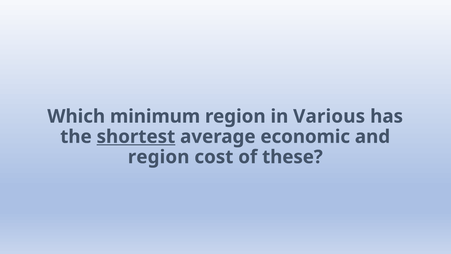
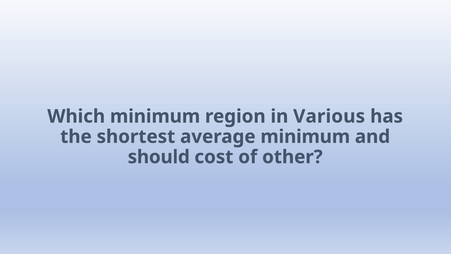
shortest underline: present -> none
average economic: economic -> minimum
region at (159, 157): region -> should
these: these -> other
